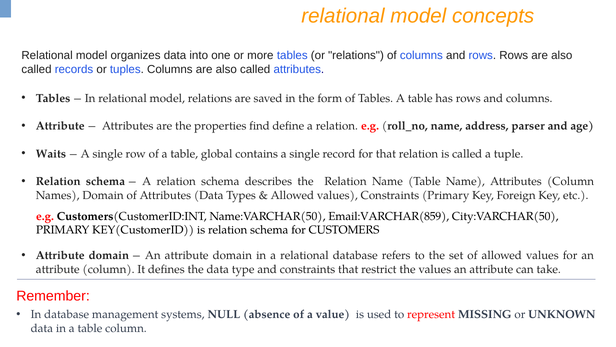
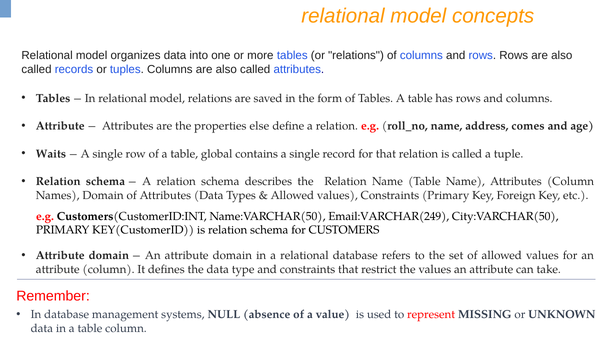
find: find -> else
parser: parser -> comes
Email:VARCHAR(859: Email:VARCHAR(859 -> Email:VARCHAR(249
